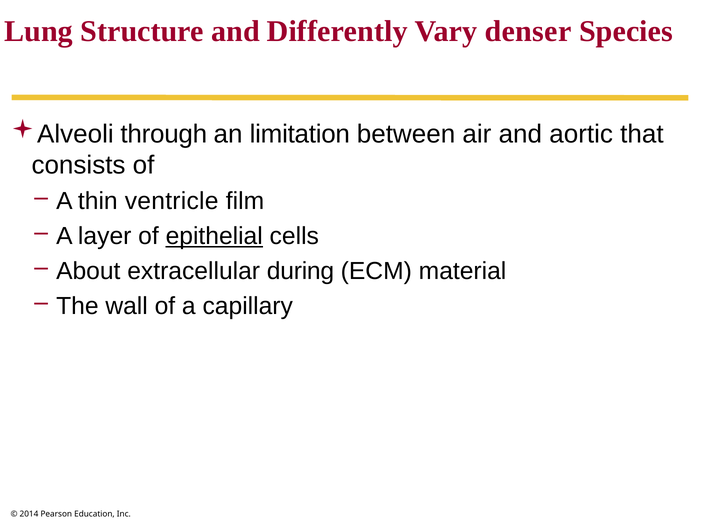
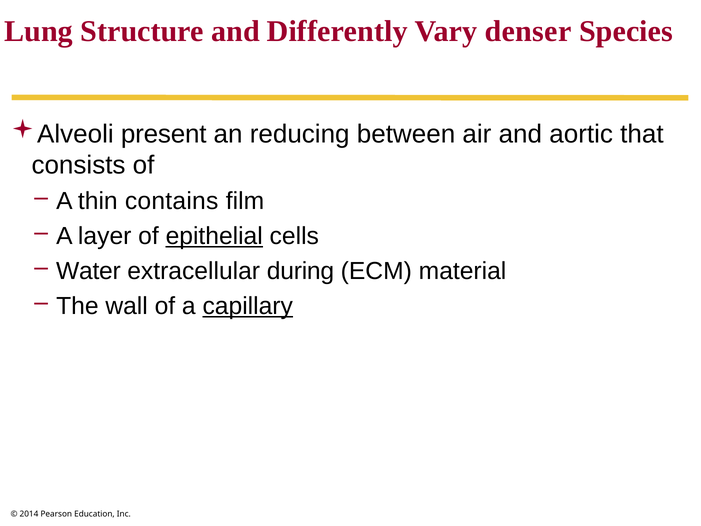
through: through -> present
limitation: limitation -> reducing
ventricle: ventricle -> contains
About: About -> Water
capillary underline: none -> present
